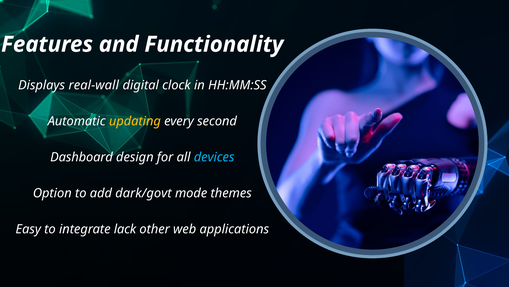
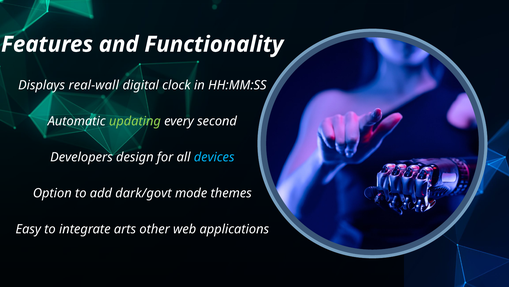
updating colour: yellow -> light green
Dashboard: Dashboard -> Developers
lack: lack -> arts
